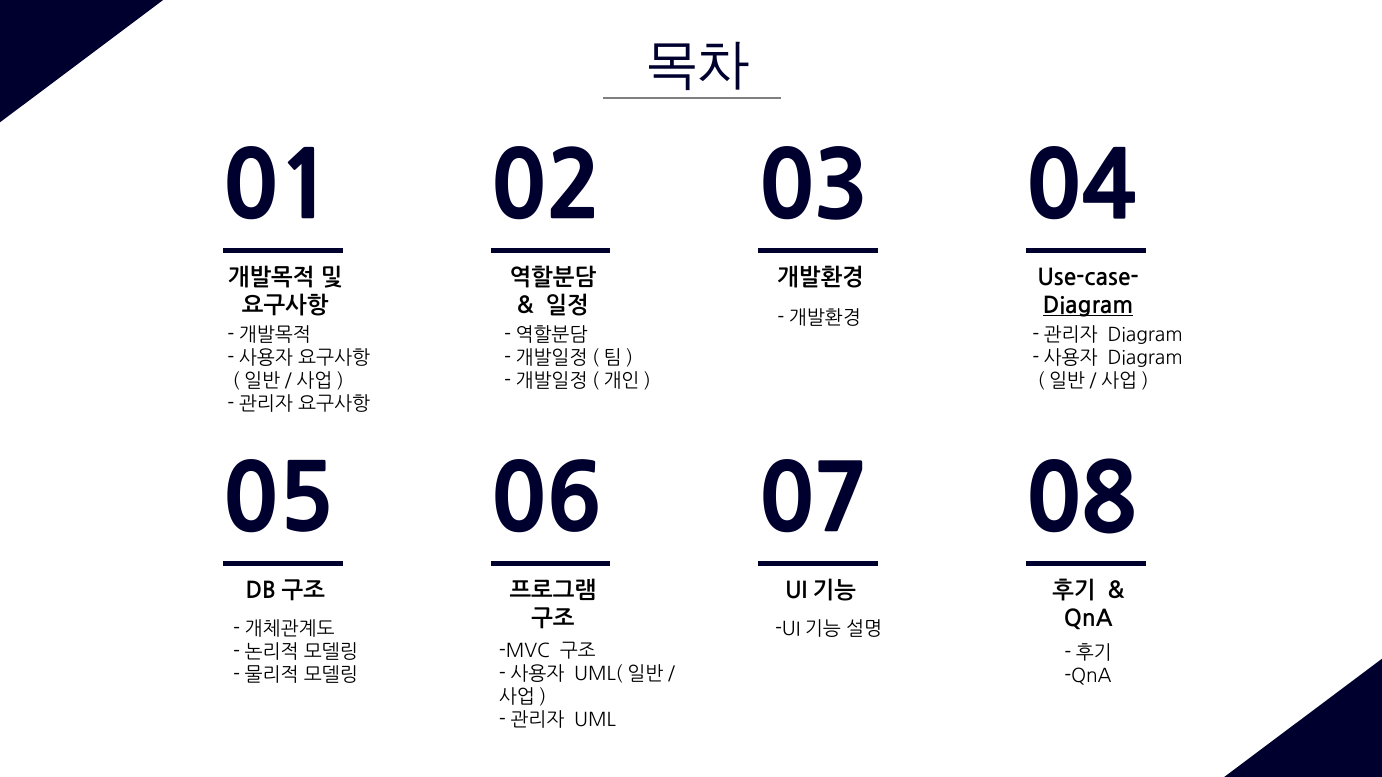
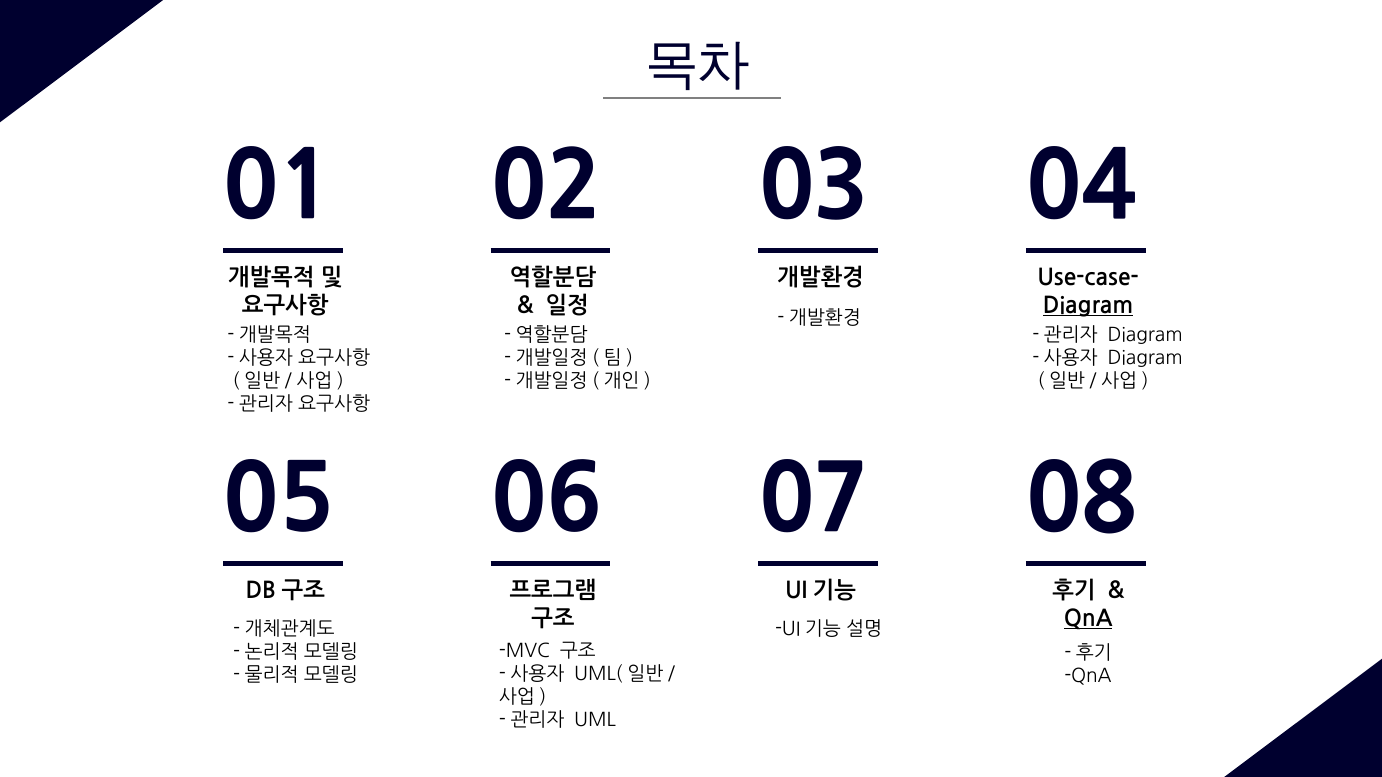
QnA at (1088, 619) underline: none -> present
